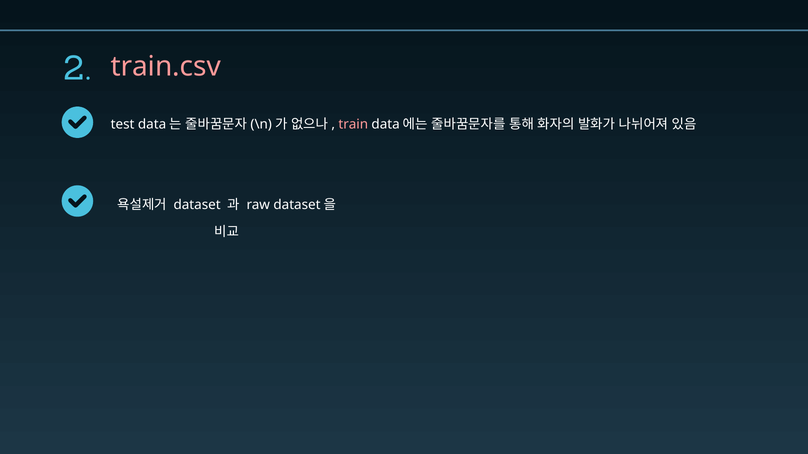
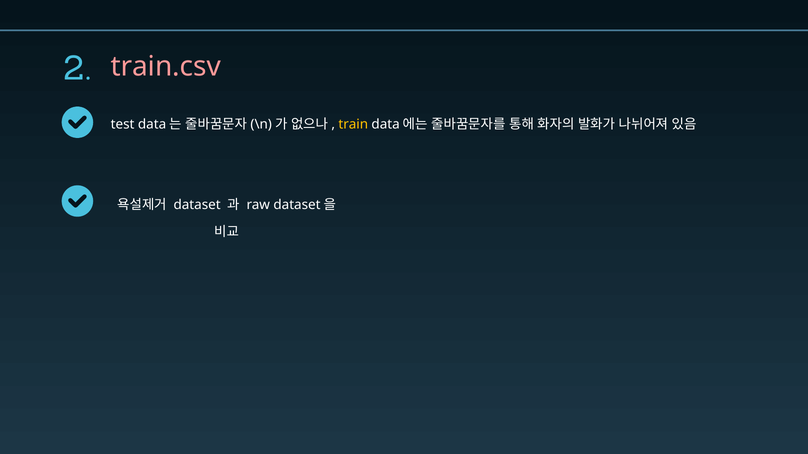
train colour: pink -> yellow
